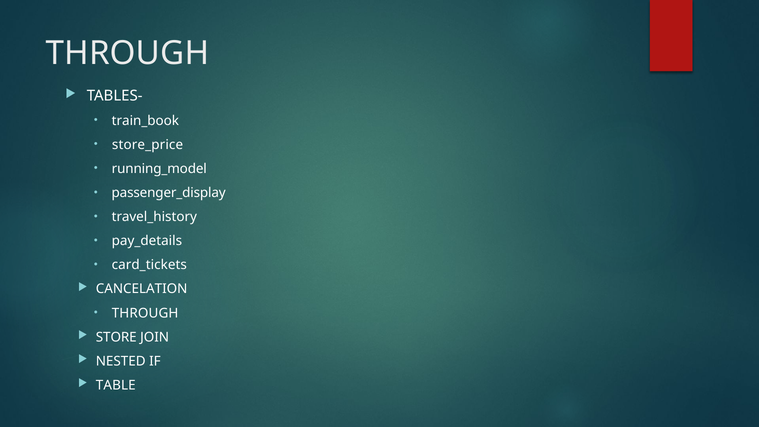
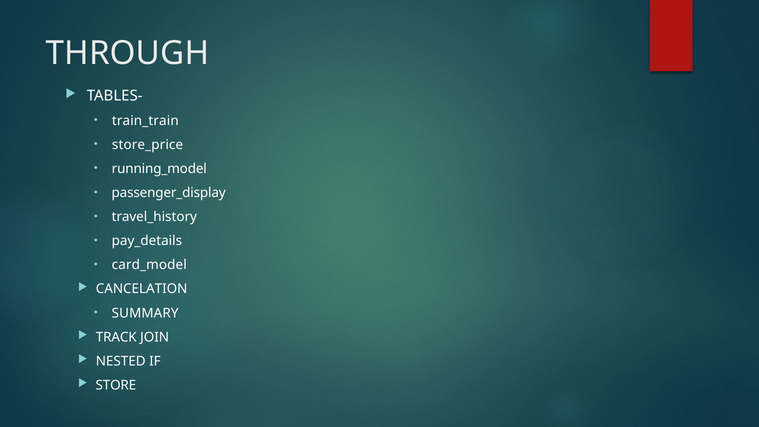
train_book: train_book -> train_train
card_tickets: card_tickets -> card_model
THROUGH at (145, 313): THROUGH -> SUMMARY
STORE: STORE -> TRACK
TABLE: TABLE -> STORE
